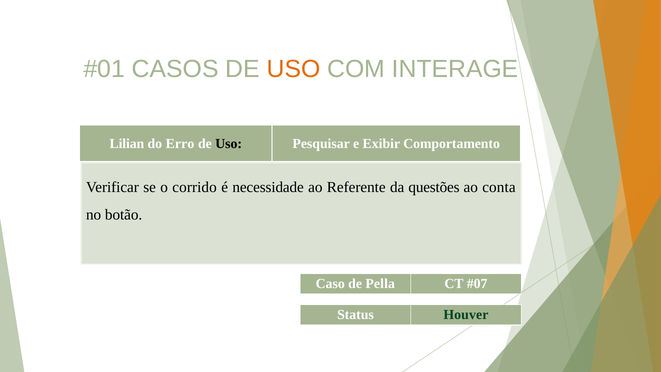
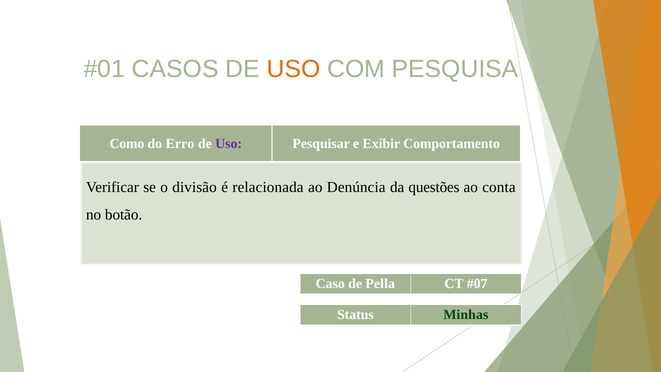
INTERAGE: INTERAGE -> PESQUISA
Lilian: Lilian -> Como
Uso at (229, 143) colour: black -> purple
corrido: corrido -> divisão
necessidade: necessidade -> relacionada
Referente: Referente -> Denúncia
Houver: Houver -> Minhas
